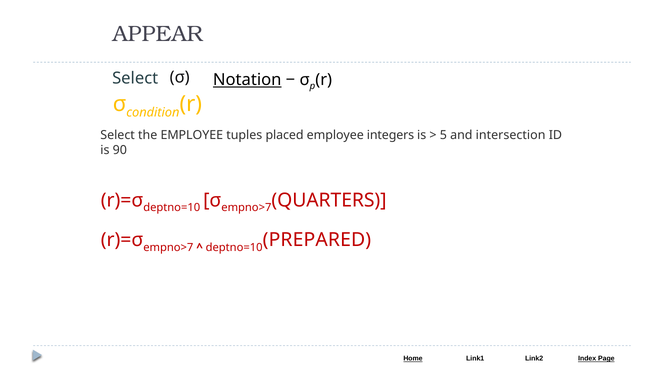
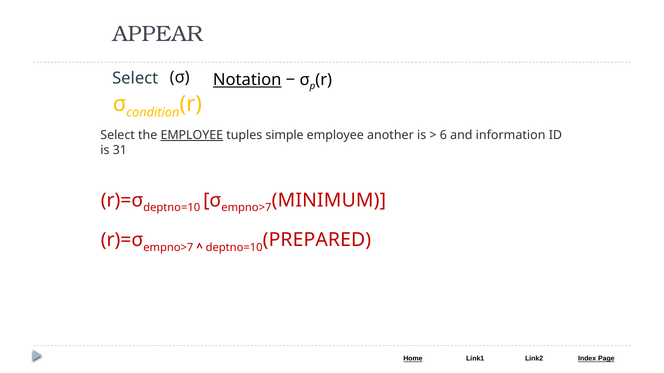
EMPLOYEE at (192, 135) underline: none -> present
placed: placed -> simple
integers: integers -> another
5: 5 -> 6
intersection: intersection -> information
90: 90 -> 31
QUARTERS: QUARTERS -> MINIMUM
